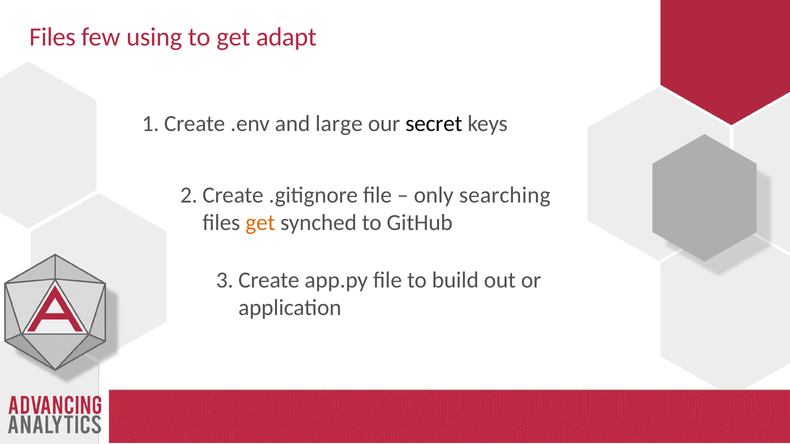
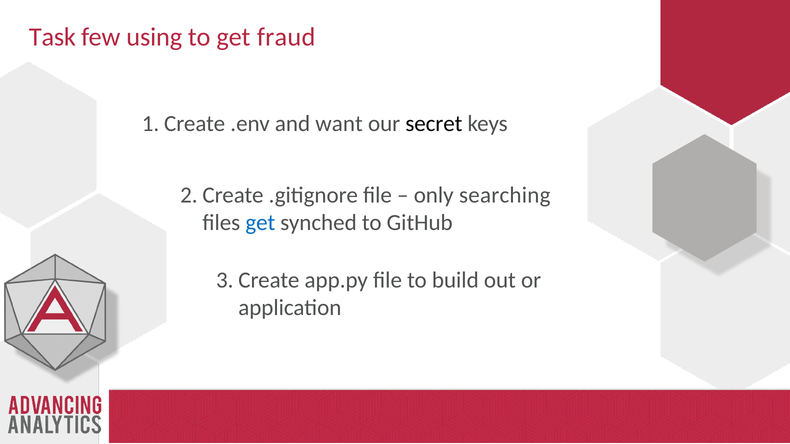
Files at (52, 37): Files -> Task
adapt: adapt -> fraud
large: large -> want
get at (260, 223) colour: orange -> blue
